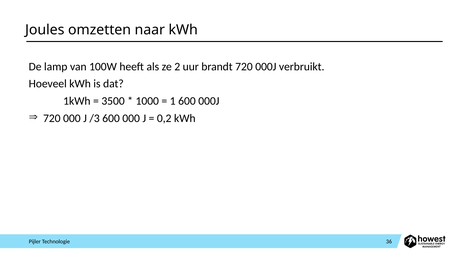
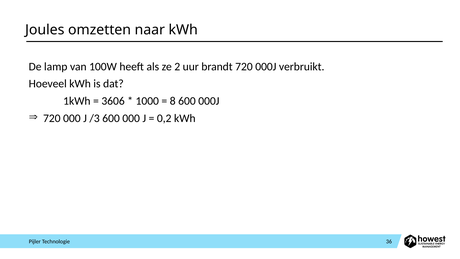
3500: 3500 -> 3606
1: 1 -> 8
